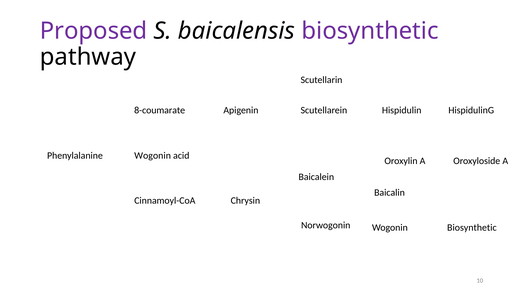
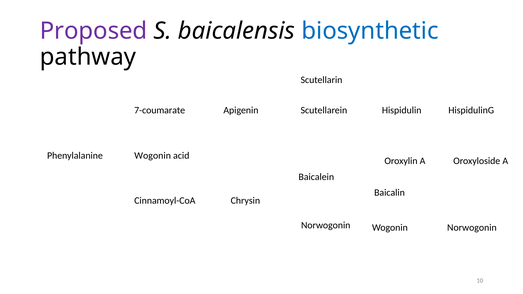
biosynthetic at (370, 31) colour: purple -> blue
8-coumarate: 8-coumarate -> 7-coumarate
Wogonin Biosynthetic: Biosynthetic -> Norwogonin
